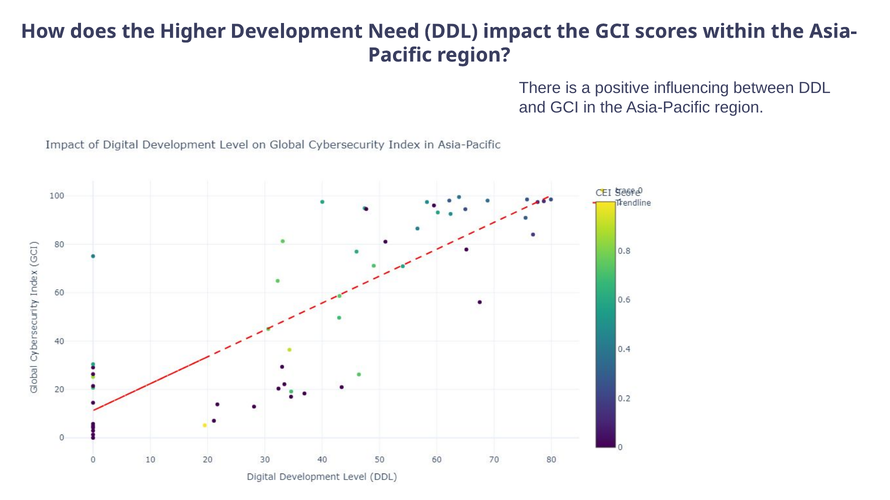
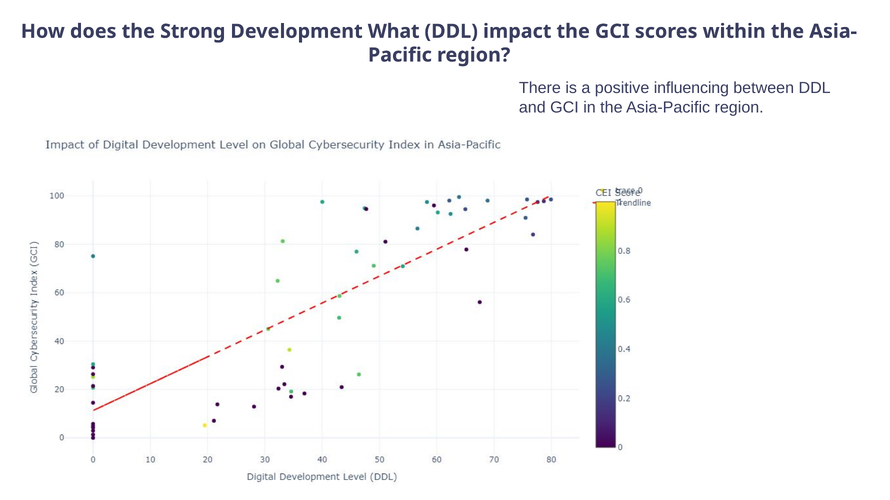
Higher: Higher -> Strong
Need: Need -> What
